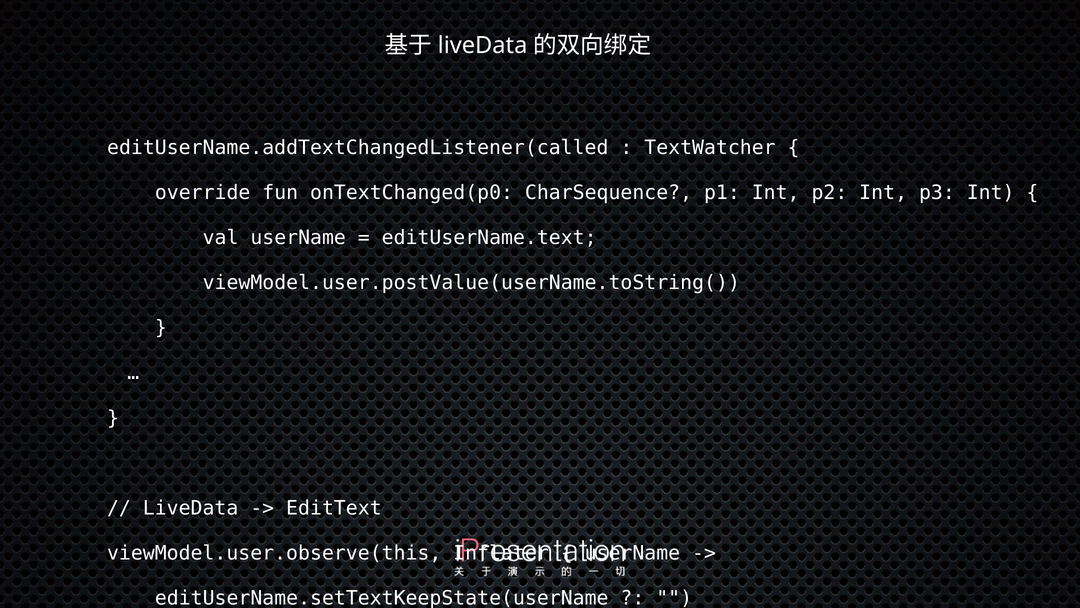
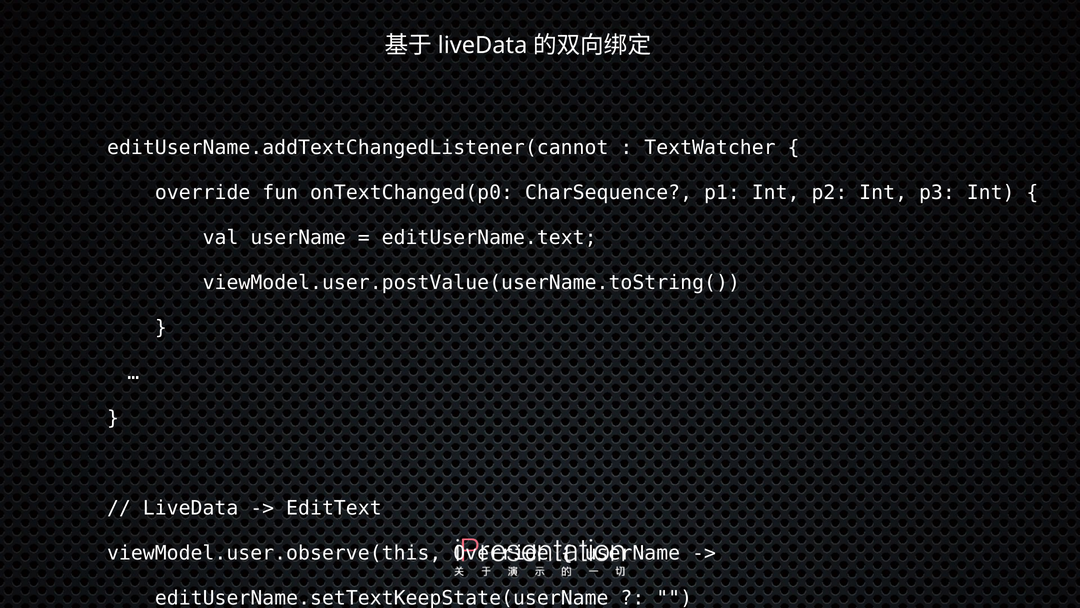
editUserName.addTextChangedListener(called: editUserName.addTextChangedListener(called -> editUserName.addTextChangedListener(cannot
viewModel.user.observe(this Inflater: Inflater -> Override
